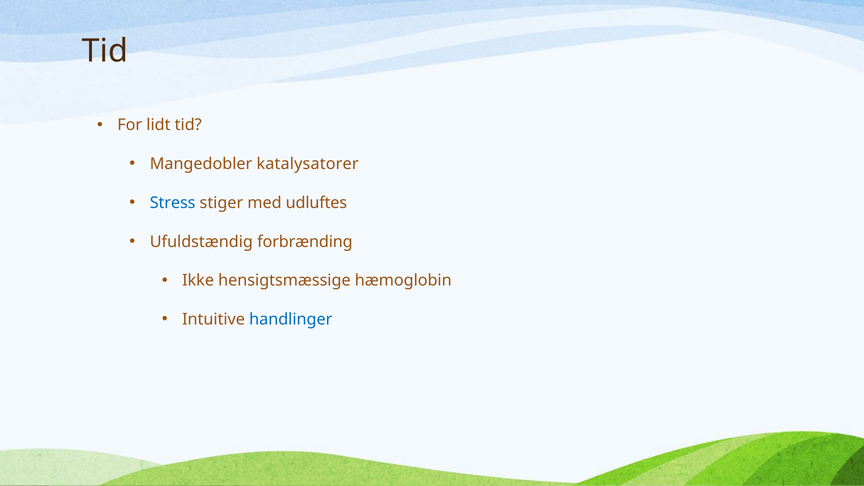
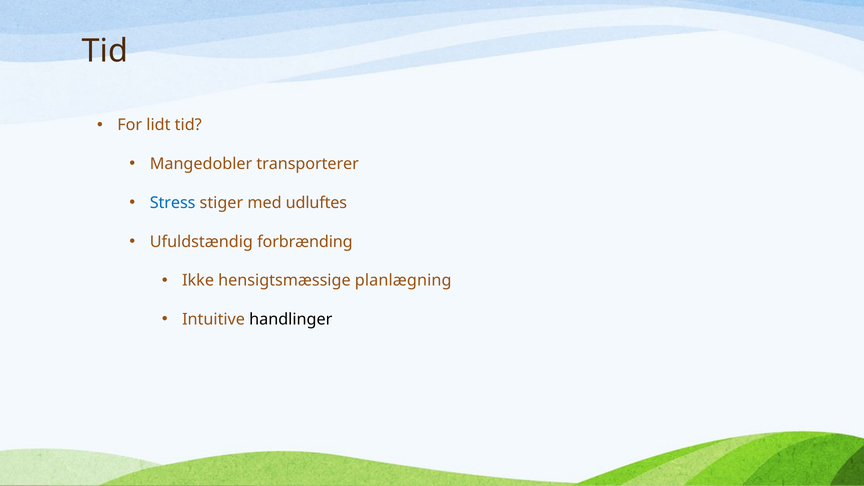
katalysatorer: katalysatorer -> transporterer
hæmoglobin: hæmoglobin -> planlægning
handlinger colour: blue -> black
